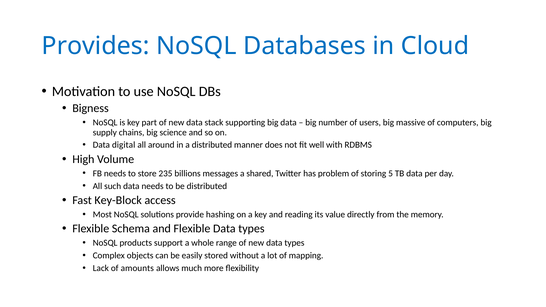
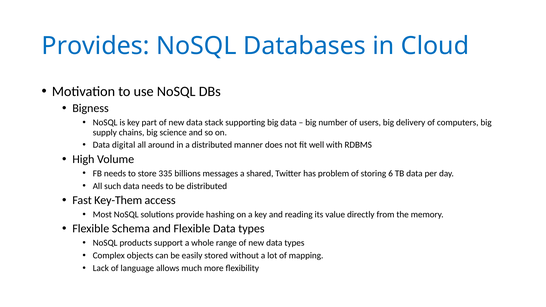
massive: massive -> delivery
235: 235 -> 335
5: 5 -> 6
Key-Block: Key-Block -> Key-Them
amounts: amounts -> language
